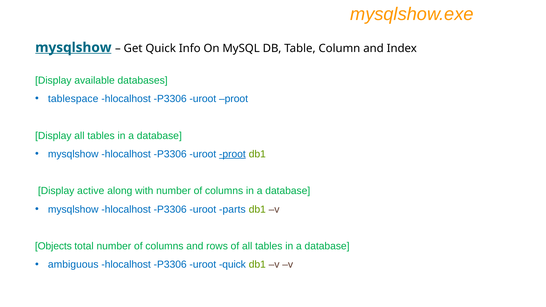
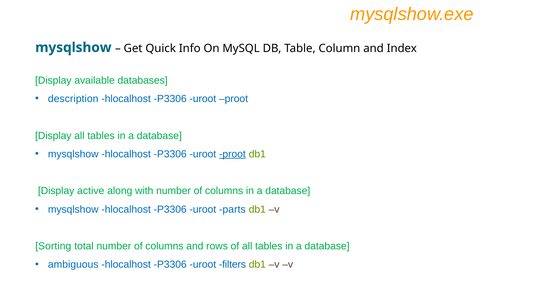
mysqlshow at (73, 48) underline: present -> none
tablespace: tablespace -> description
Objects: Objects -> Sorting
uroot quick: quick -> filters
